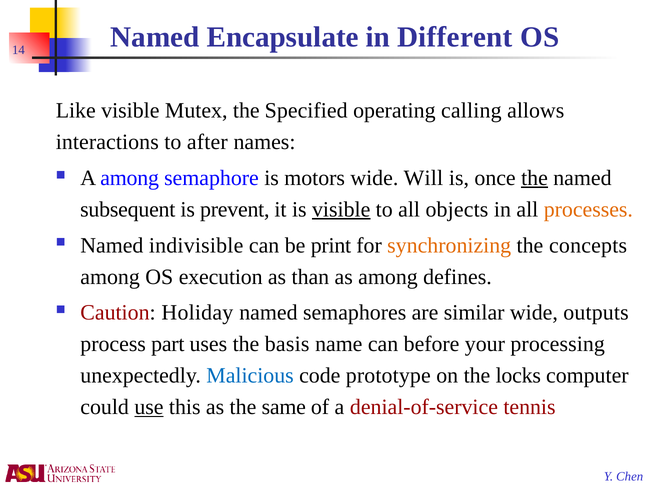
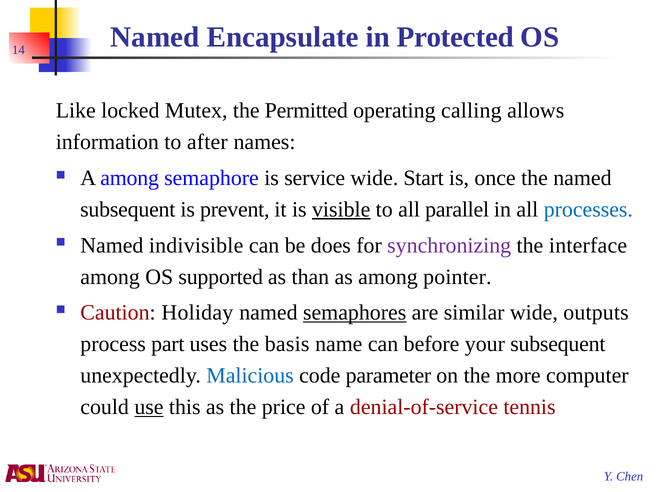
Different: Different -> Protected
Like visible: visible -> locked
Specified: Specified -> Permitted
interactions: interactions -> information
motors: motors -> service
Will: Will -> Start
the at (534, 178) underline: present -> none
objects: objects -> parallel
processes colour: orange -> blue
print: print -> does
synchronizing colour: orange -> purple
concepts: concepts -> interface
execution: execution -> supported
defines: defines -> pointer
semaphores underline: none -> present
your processing: processing -> subsequent
prototype: prototype -> parameter
locks: locks -> more
same: same -> price
